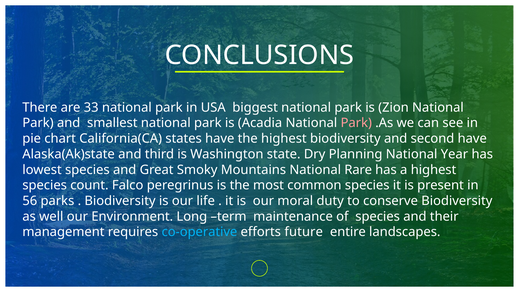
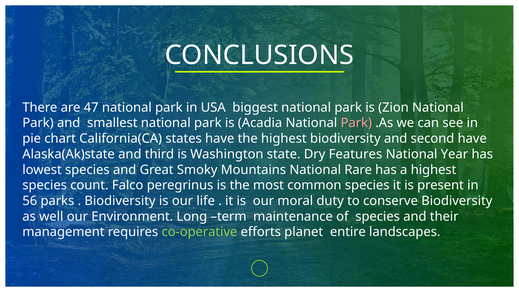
33: 33 -> 47
Planning: Planning -> Features
co-operative colour: light blue -> light green
future: future -> planet
